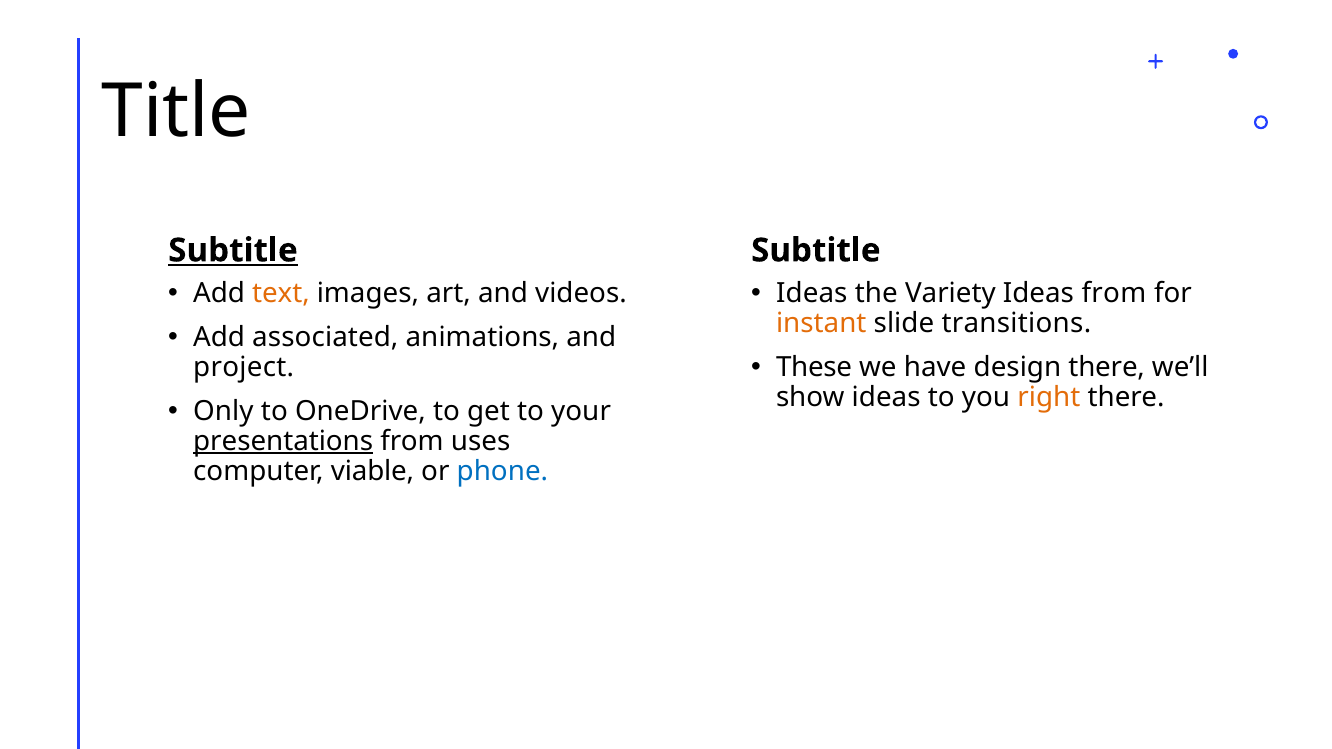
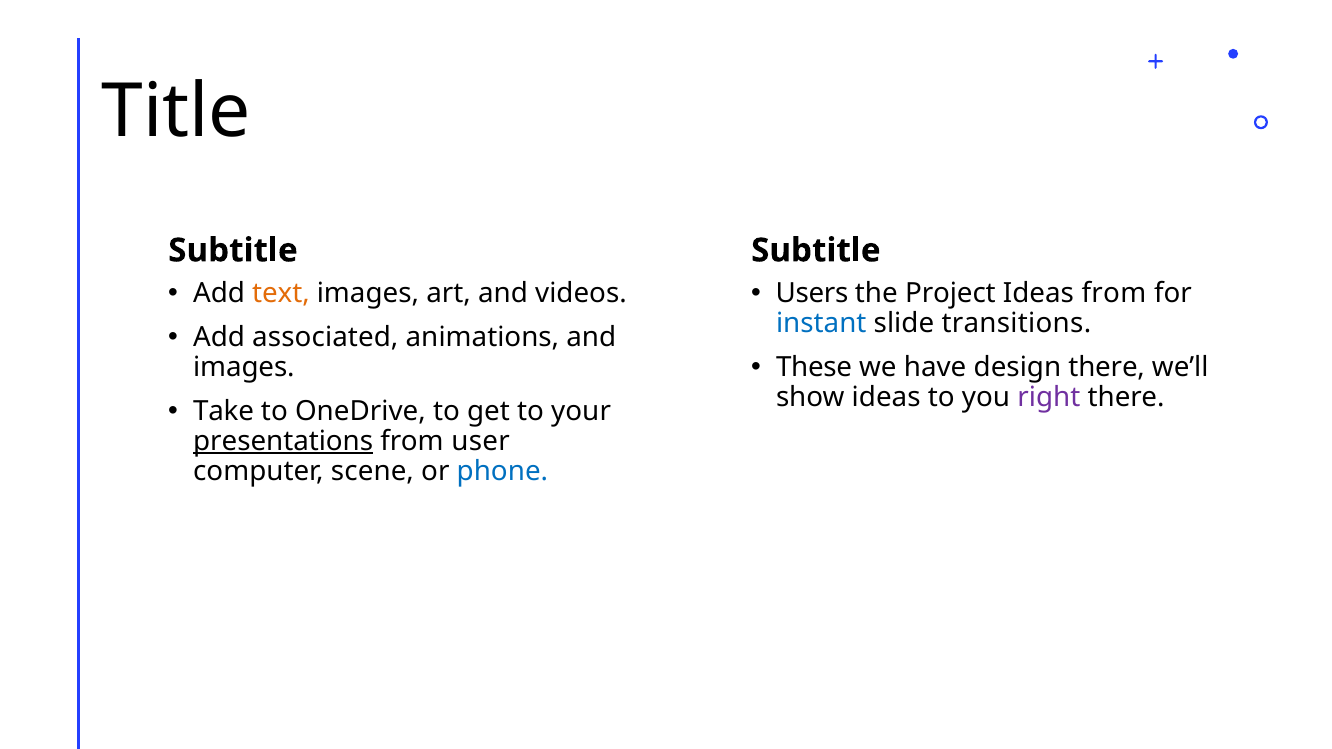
Subtitle at (233, 251) underline: present -> none
Ideas at (812, 294): Ideas -> Users
Variety: Variety -> Project
instant colour: orange -> blue
project at (244, 367): project -> images
right colour: orange -> purple
Only: Only -> Take
uses: uses -> user
viable: viable -> scene
